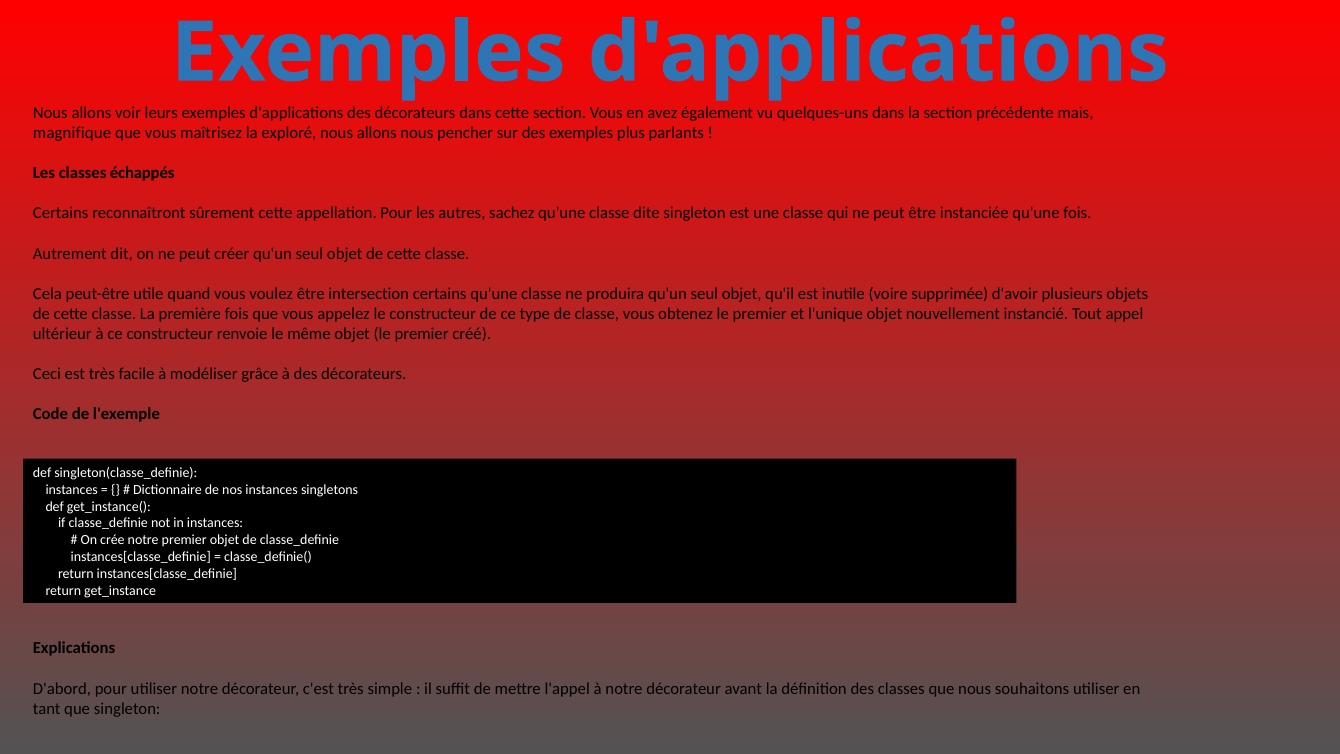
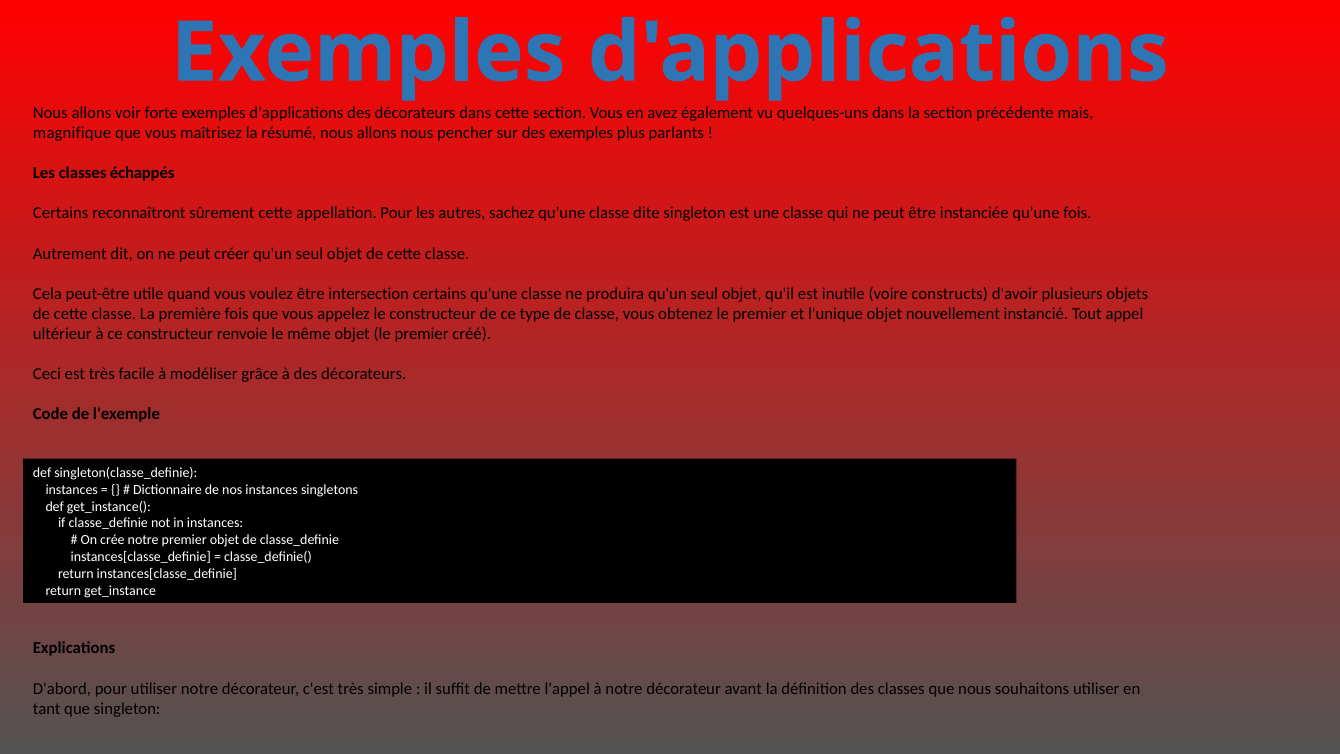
leurs: leurs -> forte
exploré: exploré -> résumé
supprimée: supprimée -> constructs
